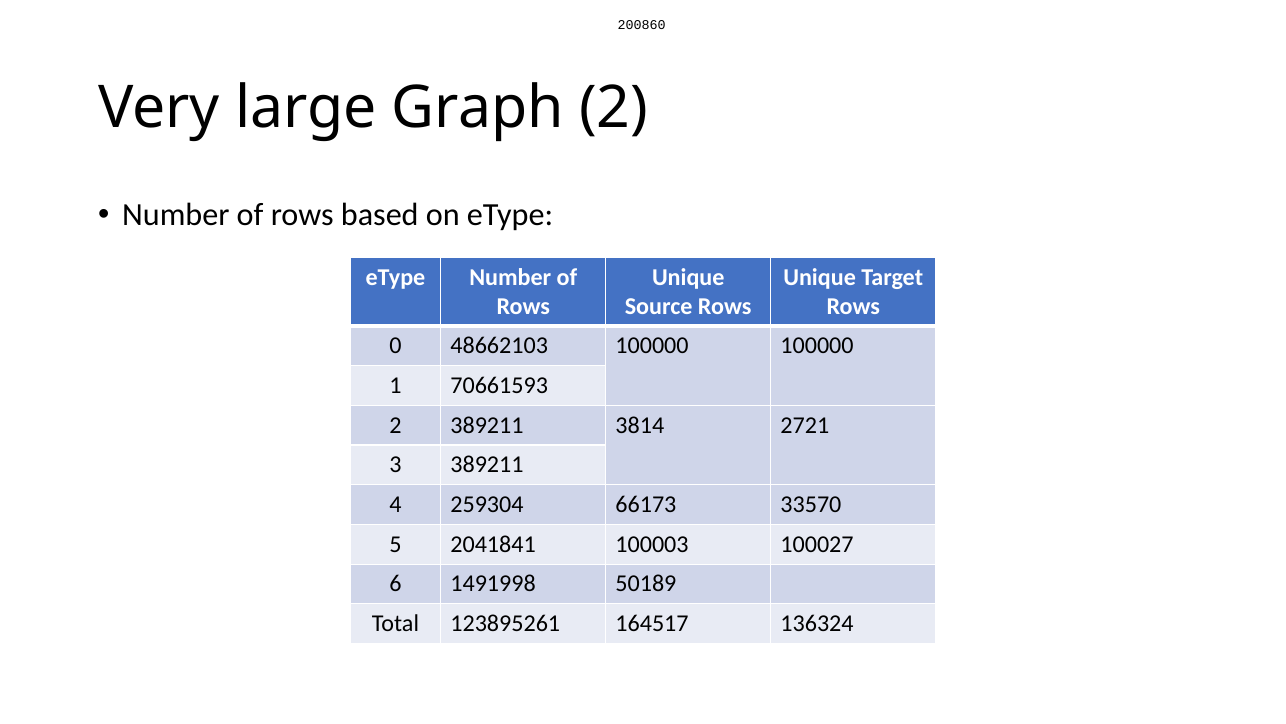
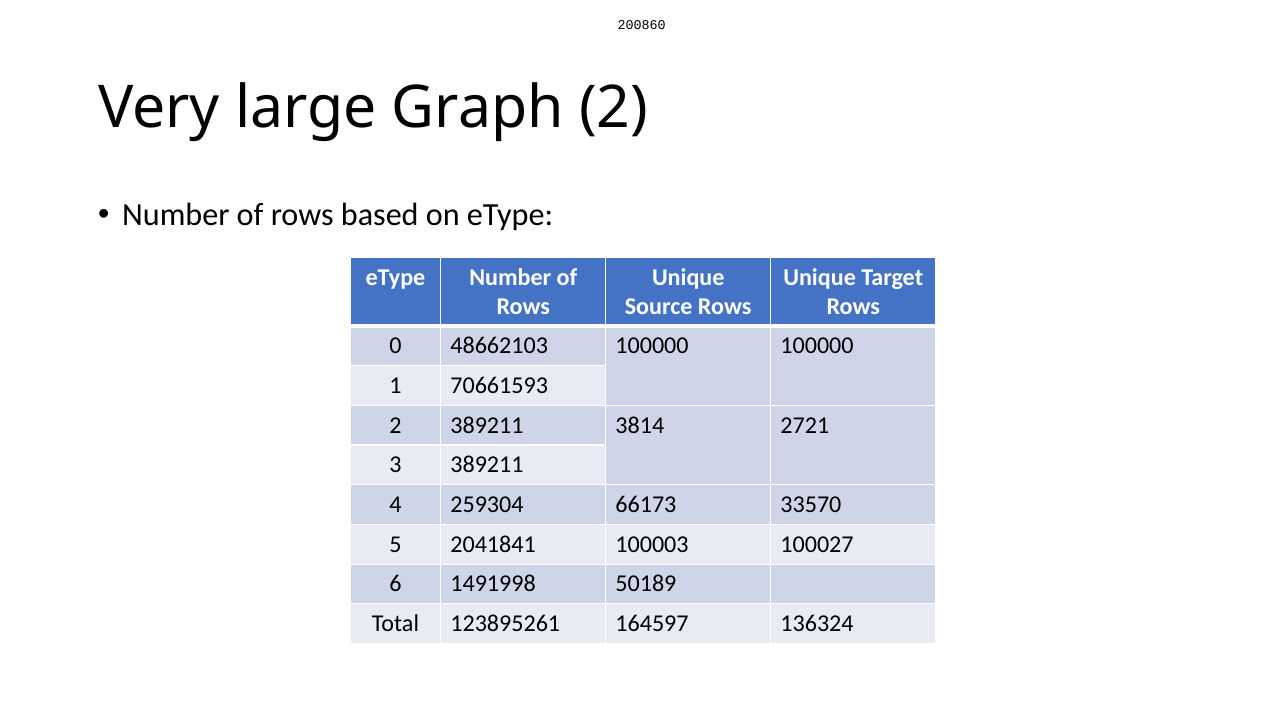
164517: 164517 -> 164597
